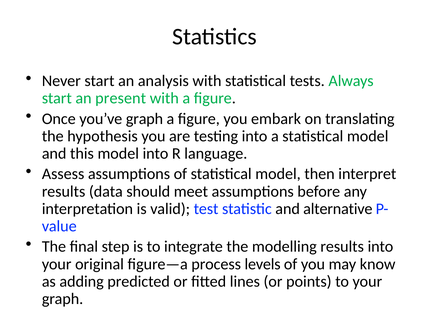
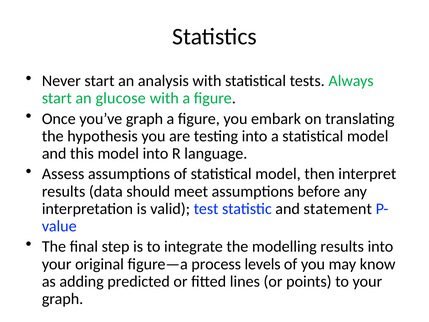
present: present -> glucose
alternative: alternative -> statement
